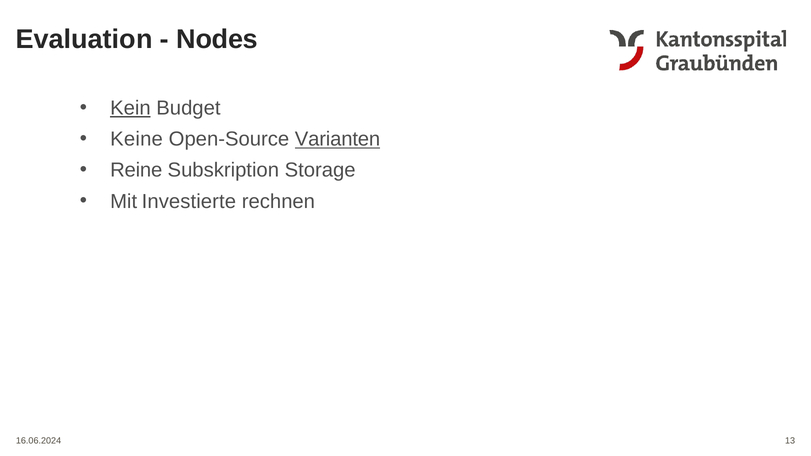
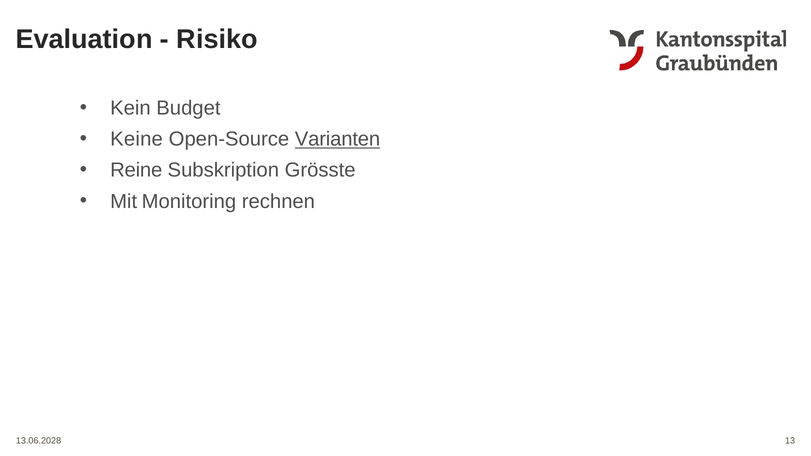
Nodes: Nodes -> Risiko
Kein underline: present -> none
Storage: Storage -> Grösste
Investierte: Investierte -> Monitoring
16.06.2024: 16.06.2024 -> 13.06.2028
